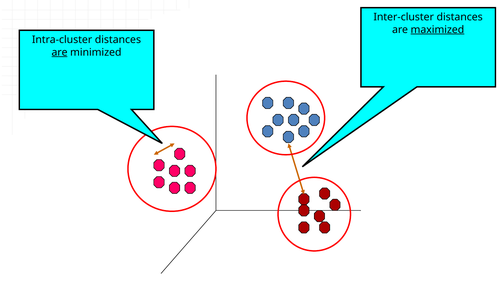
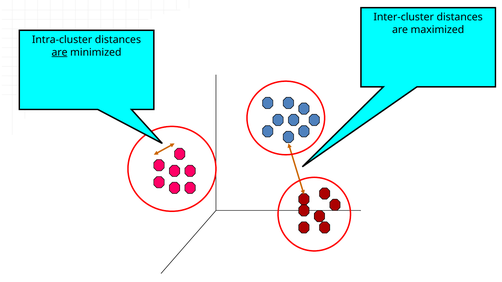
maximized underline: present -> none
